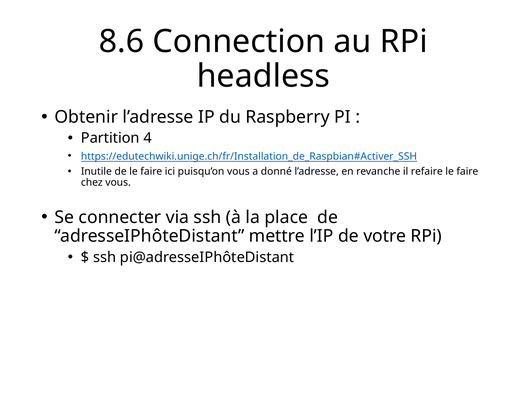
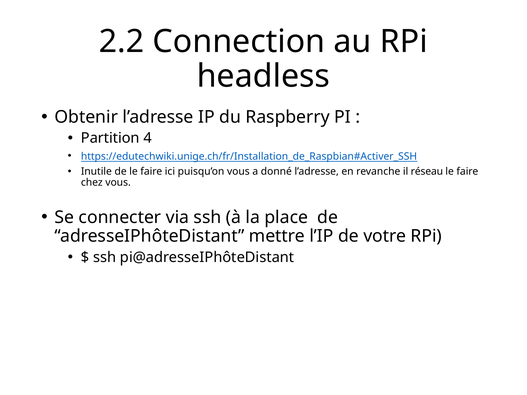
8.6: 8.6 -> 2.2
refaire: refaire -> réseau
